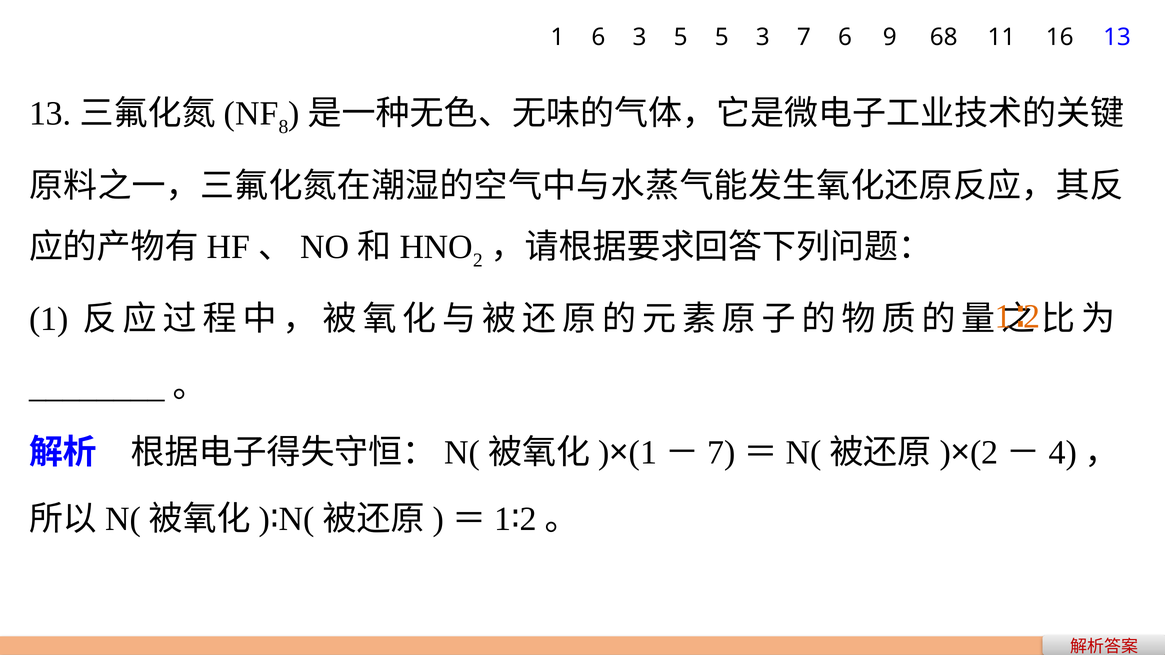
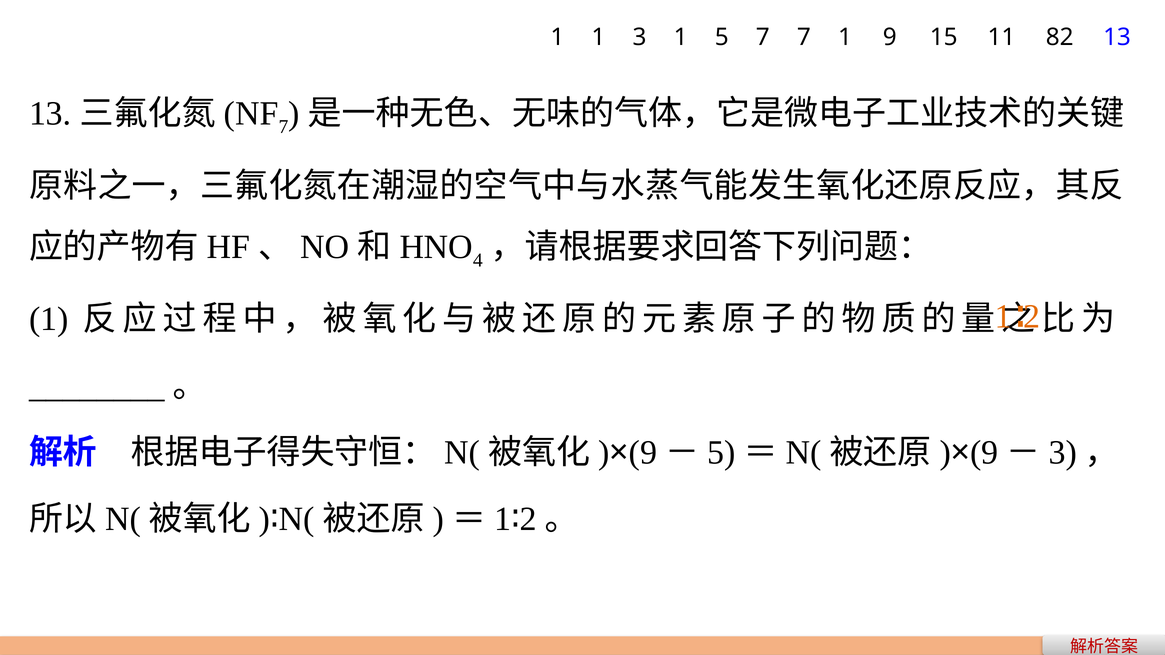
1 6: 6 -> 1
3 5: 5 -> 1
5 3: 3 -> 7
7 6: 6 -> 1
68: 68 -> 15
16: 16 -> 82
8 at (284, 127): 8 -> 7
2 at (478, 260): 2 -> 4
1 at (643, 453): 1 -> 9
7 at (721, 453): 7 -> 5
2 at (984, 453): 2 -> 9
4 at (1063, 453): 4 -> 3
